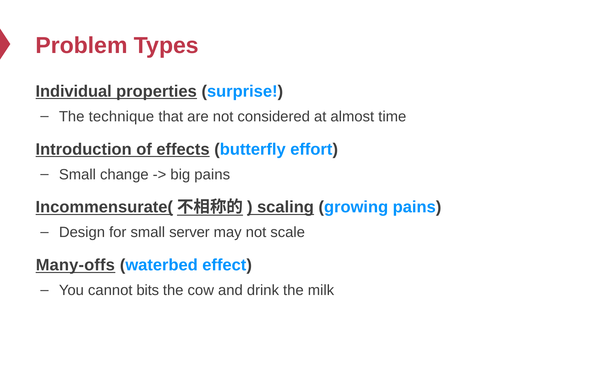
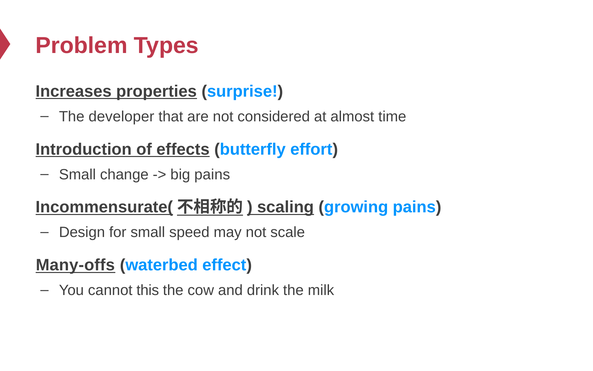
Individual: Individual -> Increases
technique: technique -> developer
server: server -> speed
bits: bits -> this
